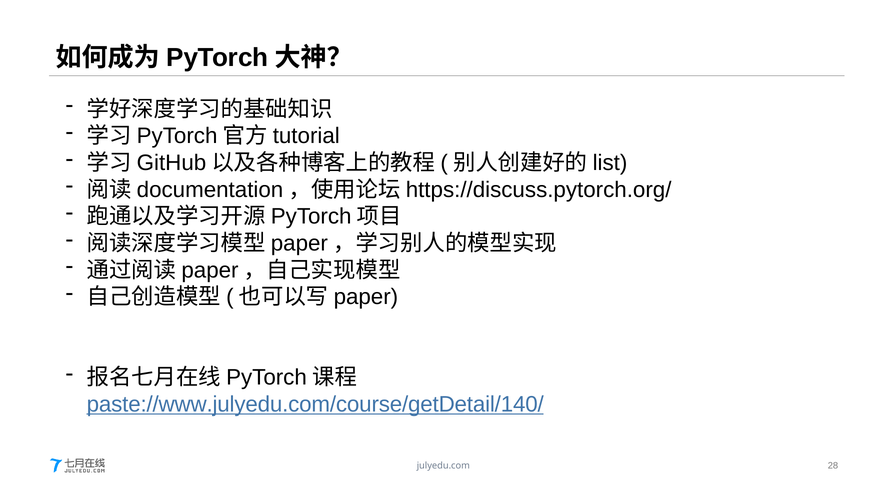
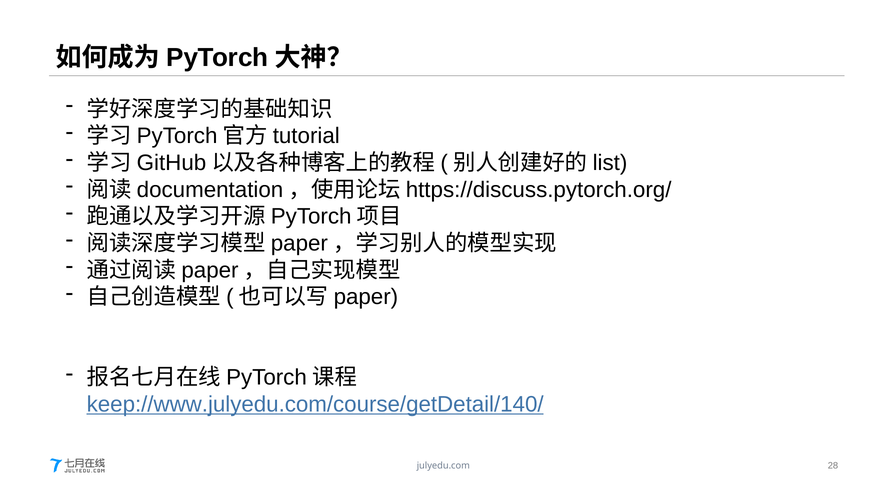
paste://www.julyedu.com/course/getDetail/140/: paste://www.julyedu.com/course/getDetail/140/ -> keep://www.julyedu.com/course/getDetail/140/
